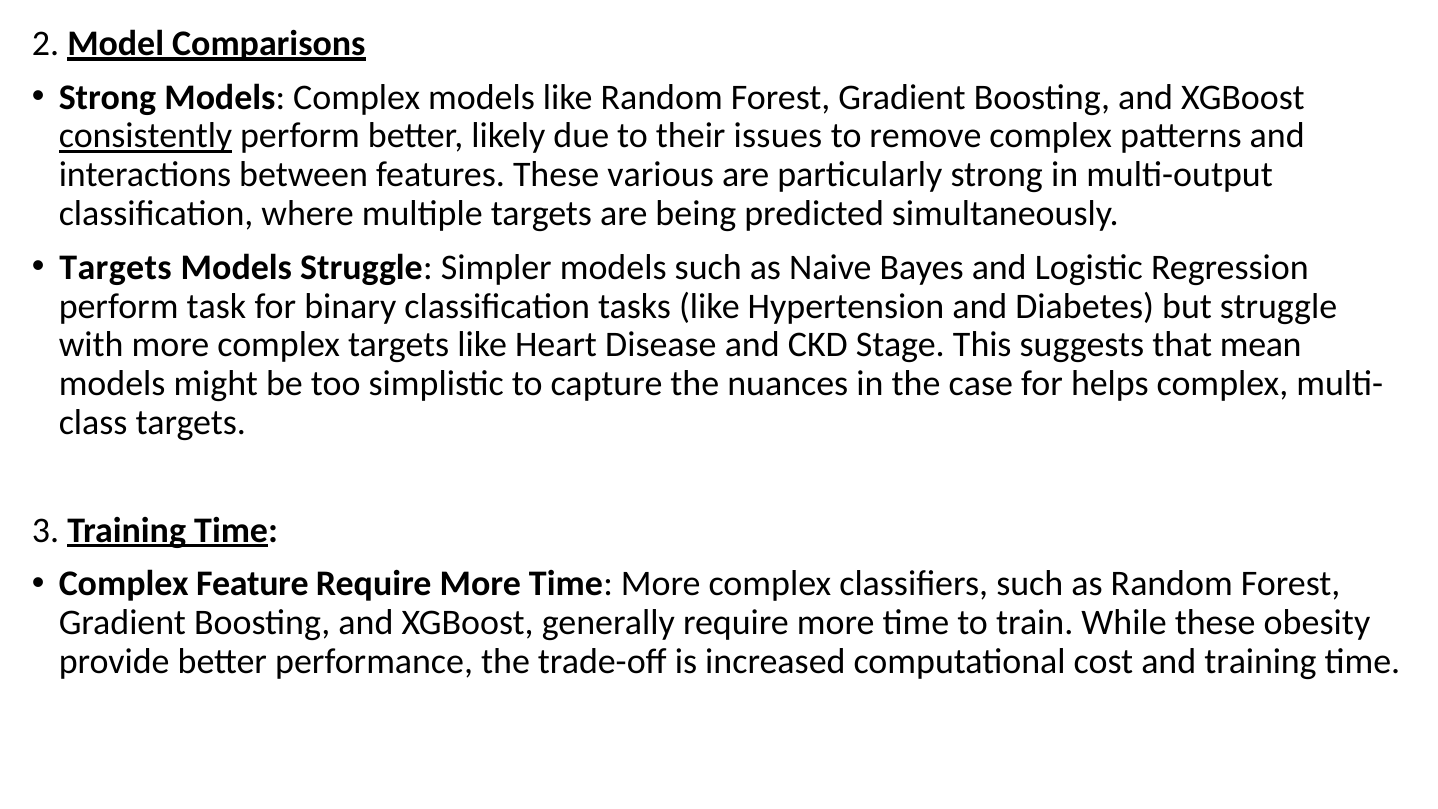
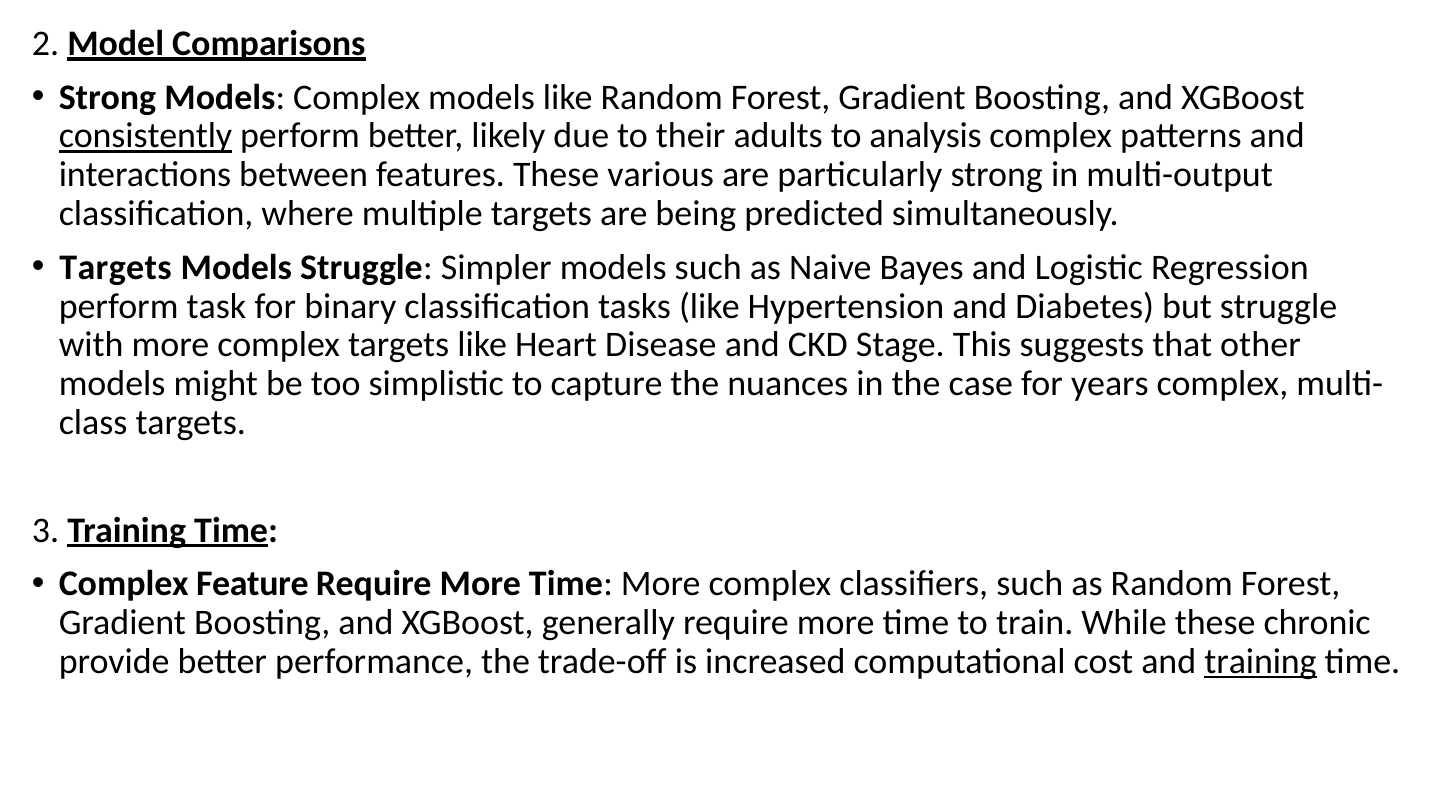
issues: issues -> adults
remove: remove -> analysis
mean: mean -> other
helps: helps -> years
obesity: obesity -> chronic
training at (1261, 662) underline: none -> present
